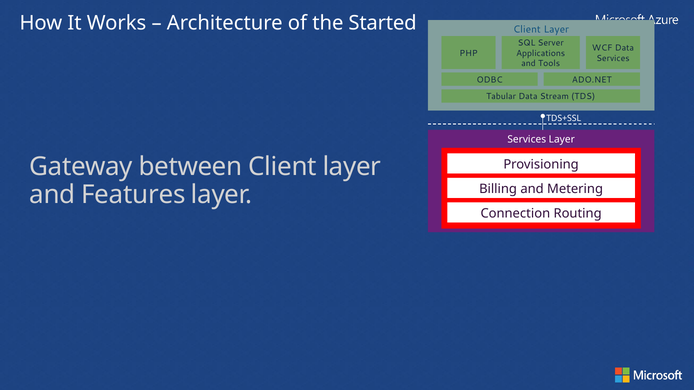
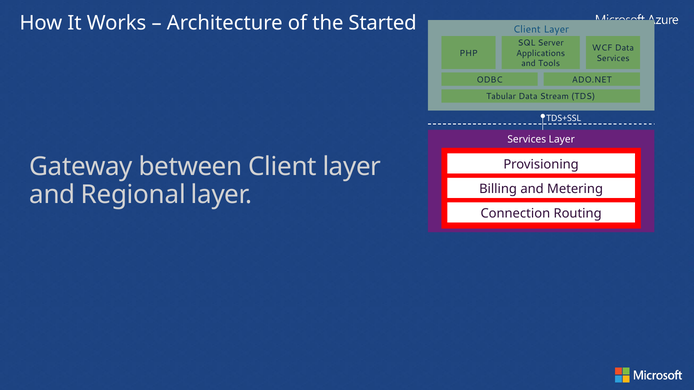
Features: Features -> Regional
